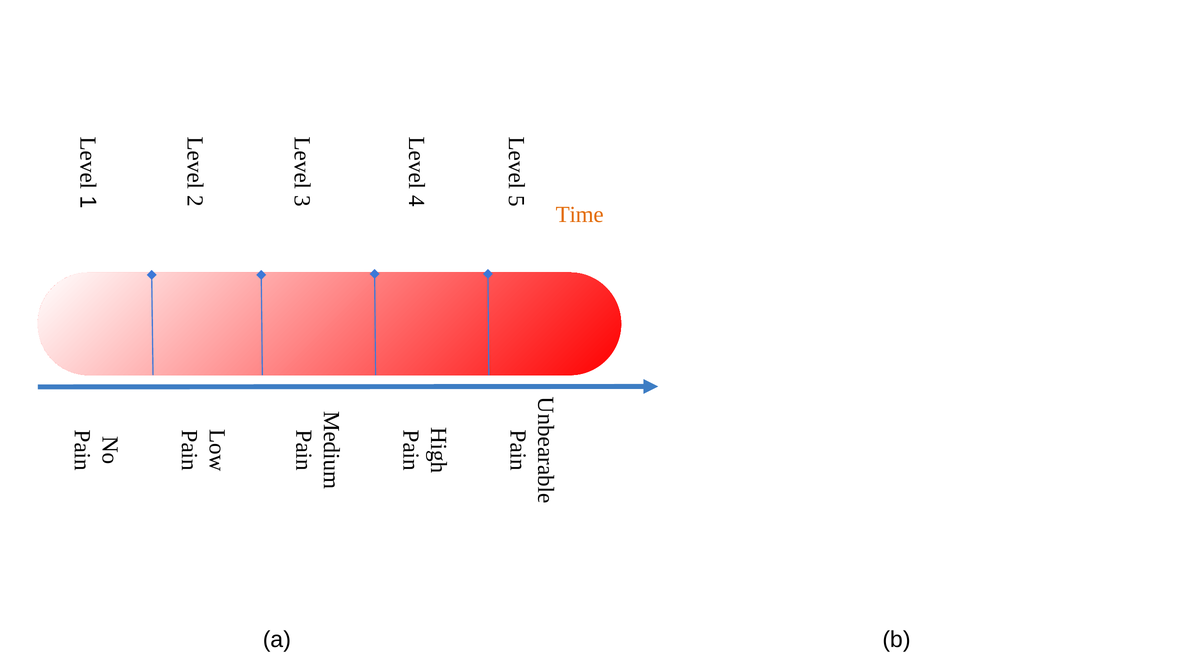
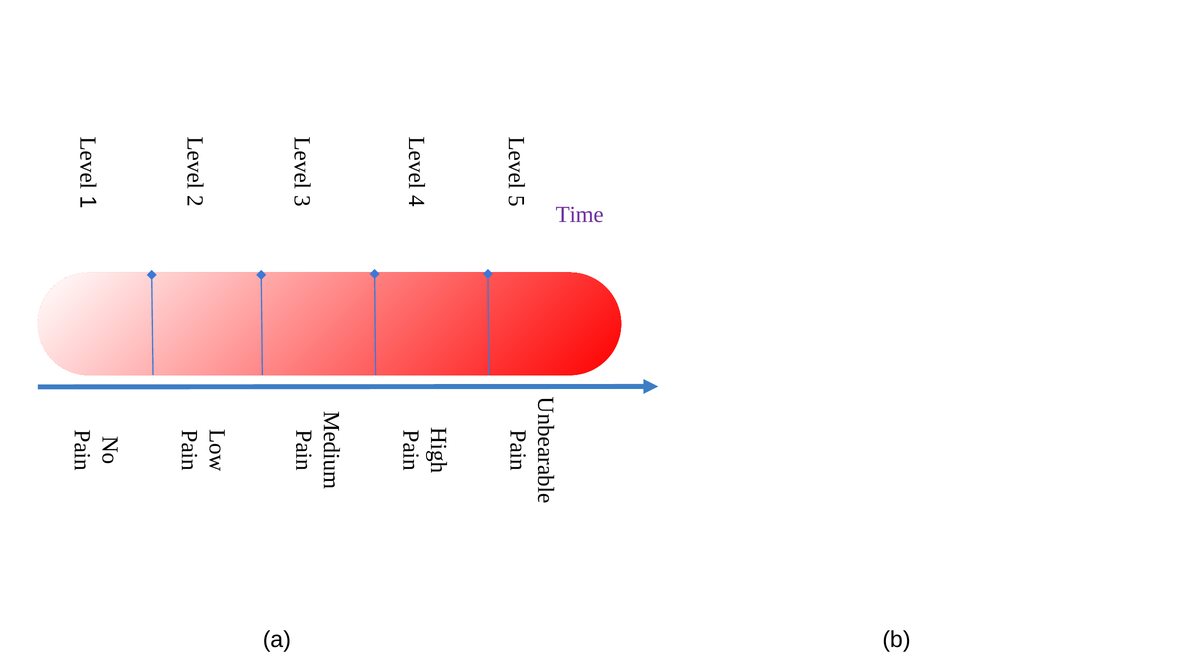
Time colour: orange -> purple
